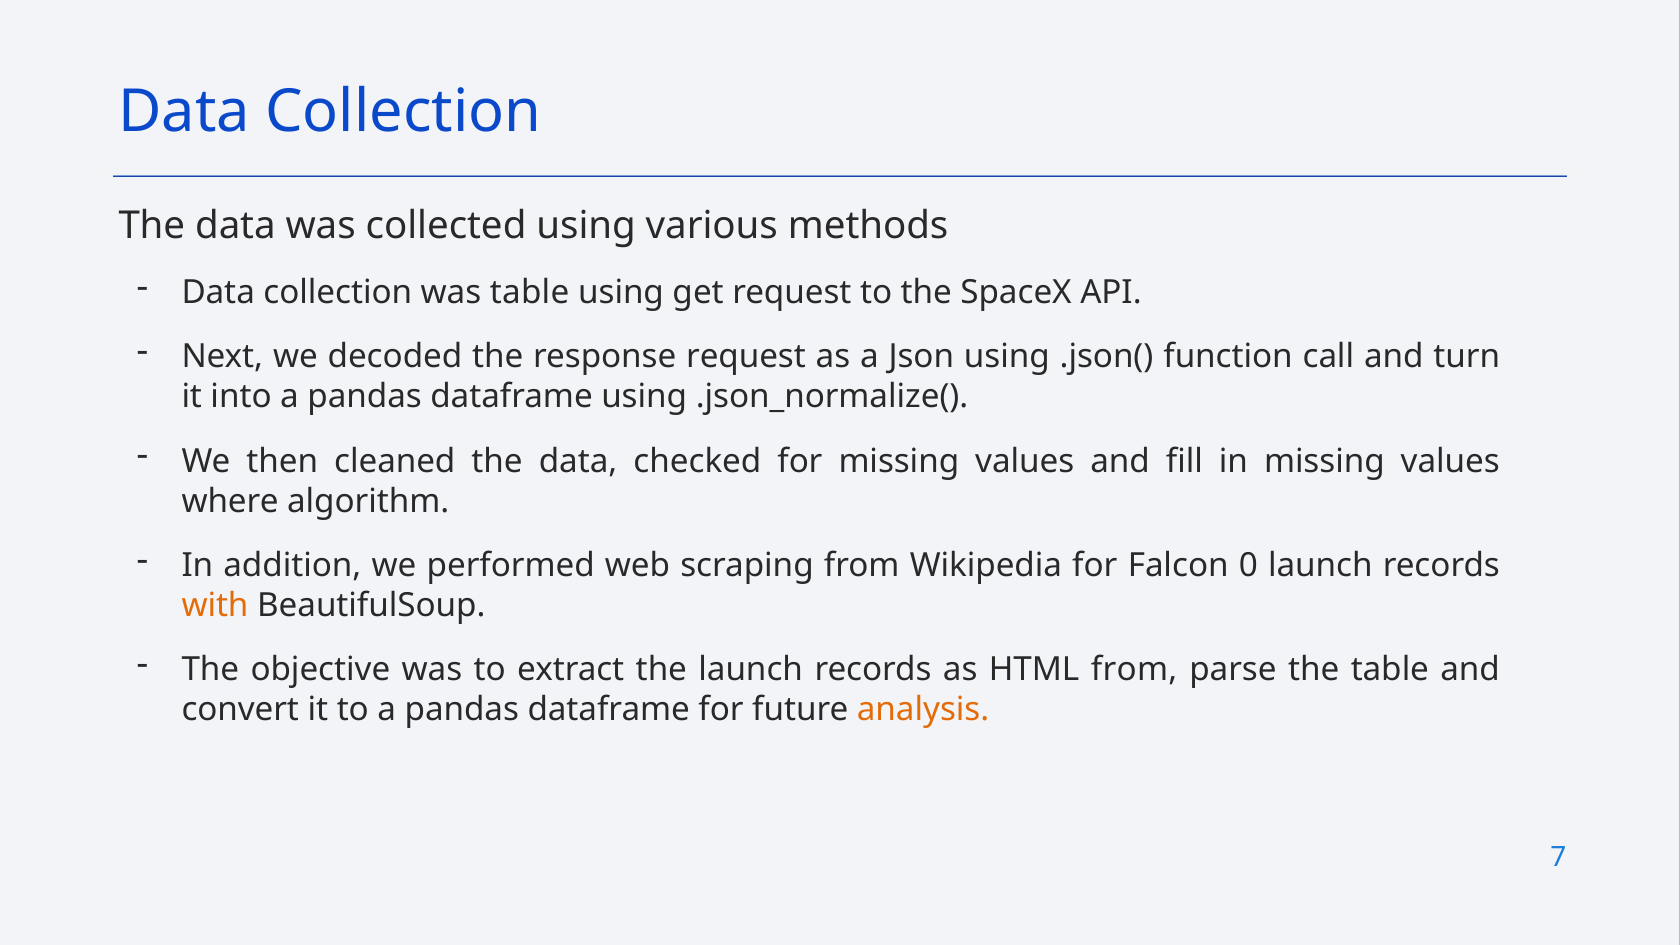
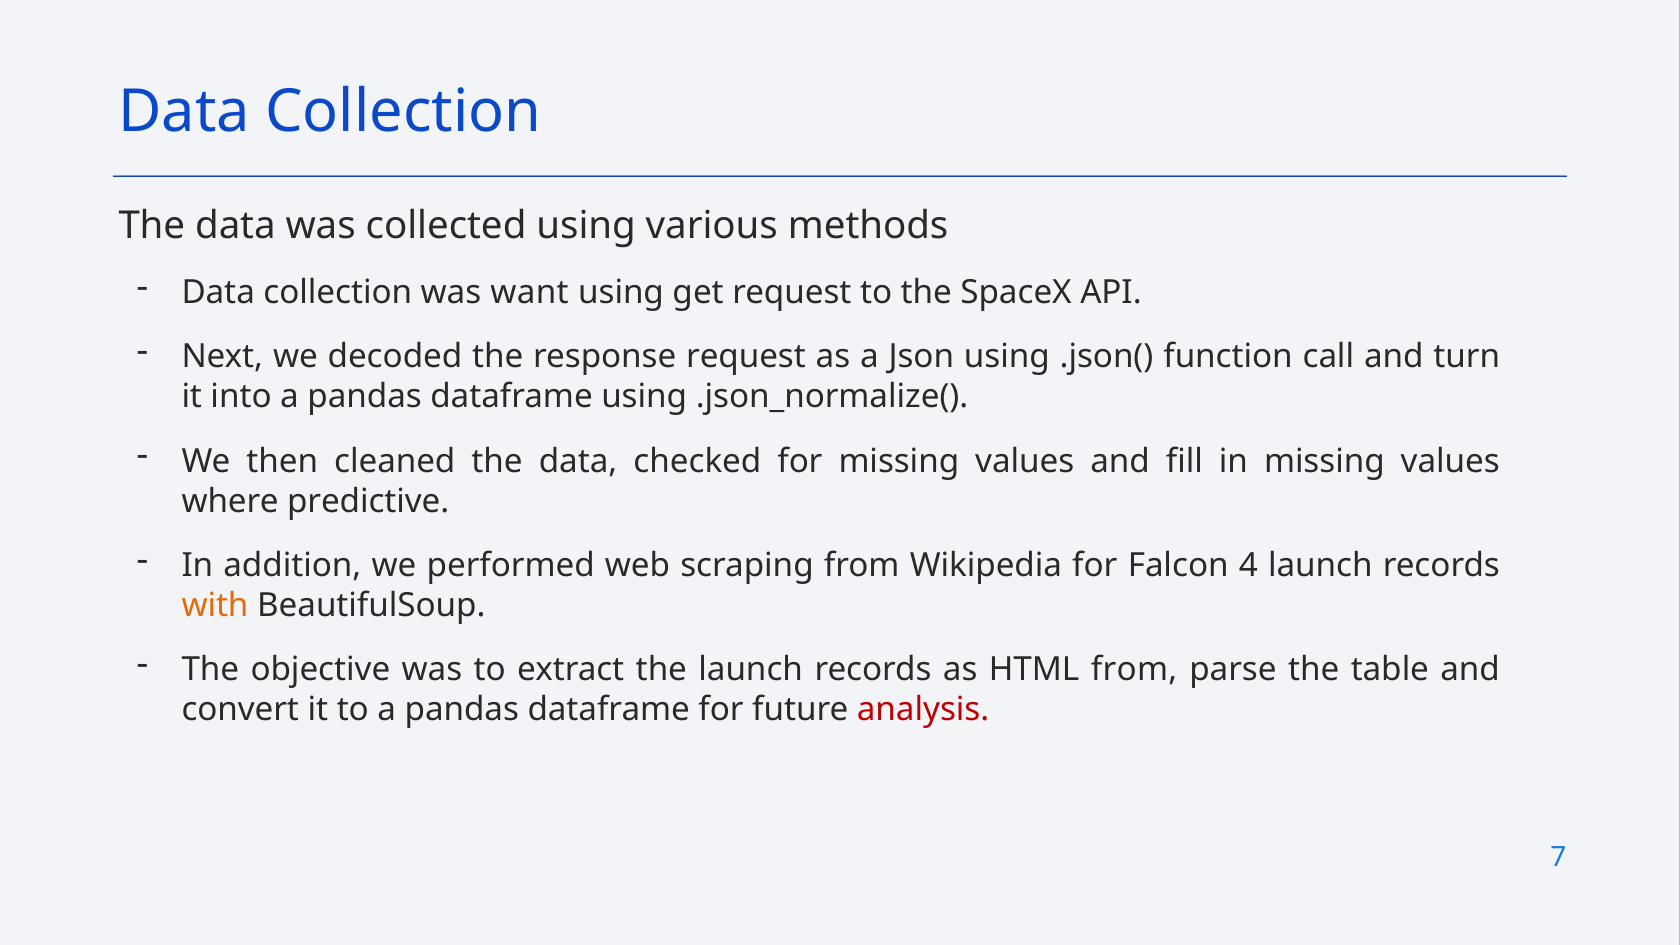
was table: table -> want
algorithm: algorithm -> predictive
0: 0 -> 4
analysis colour: orange -> red
